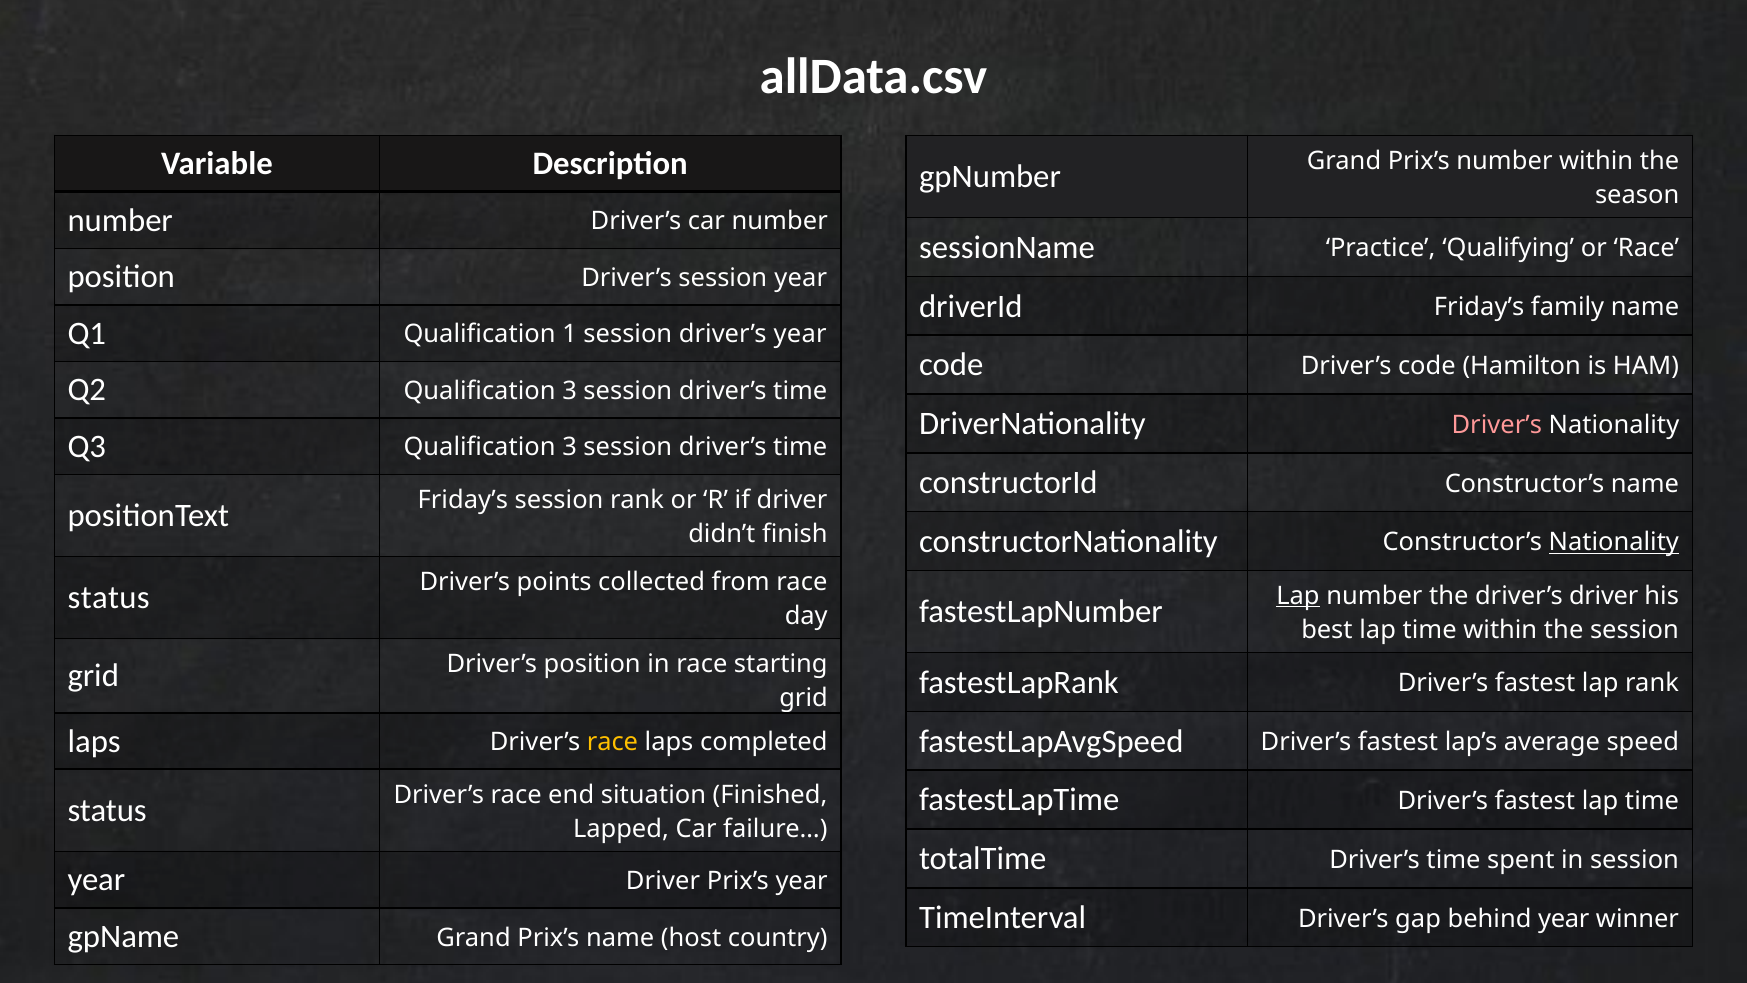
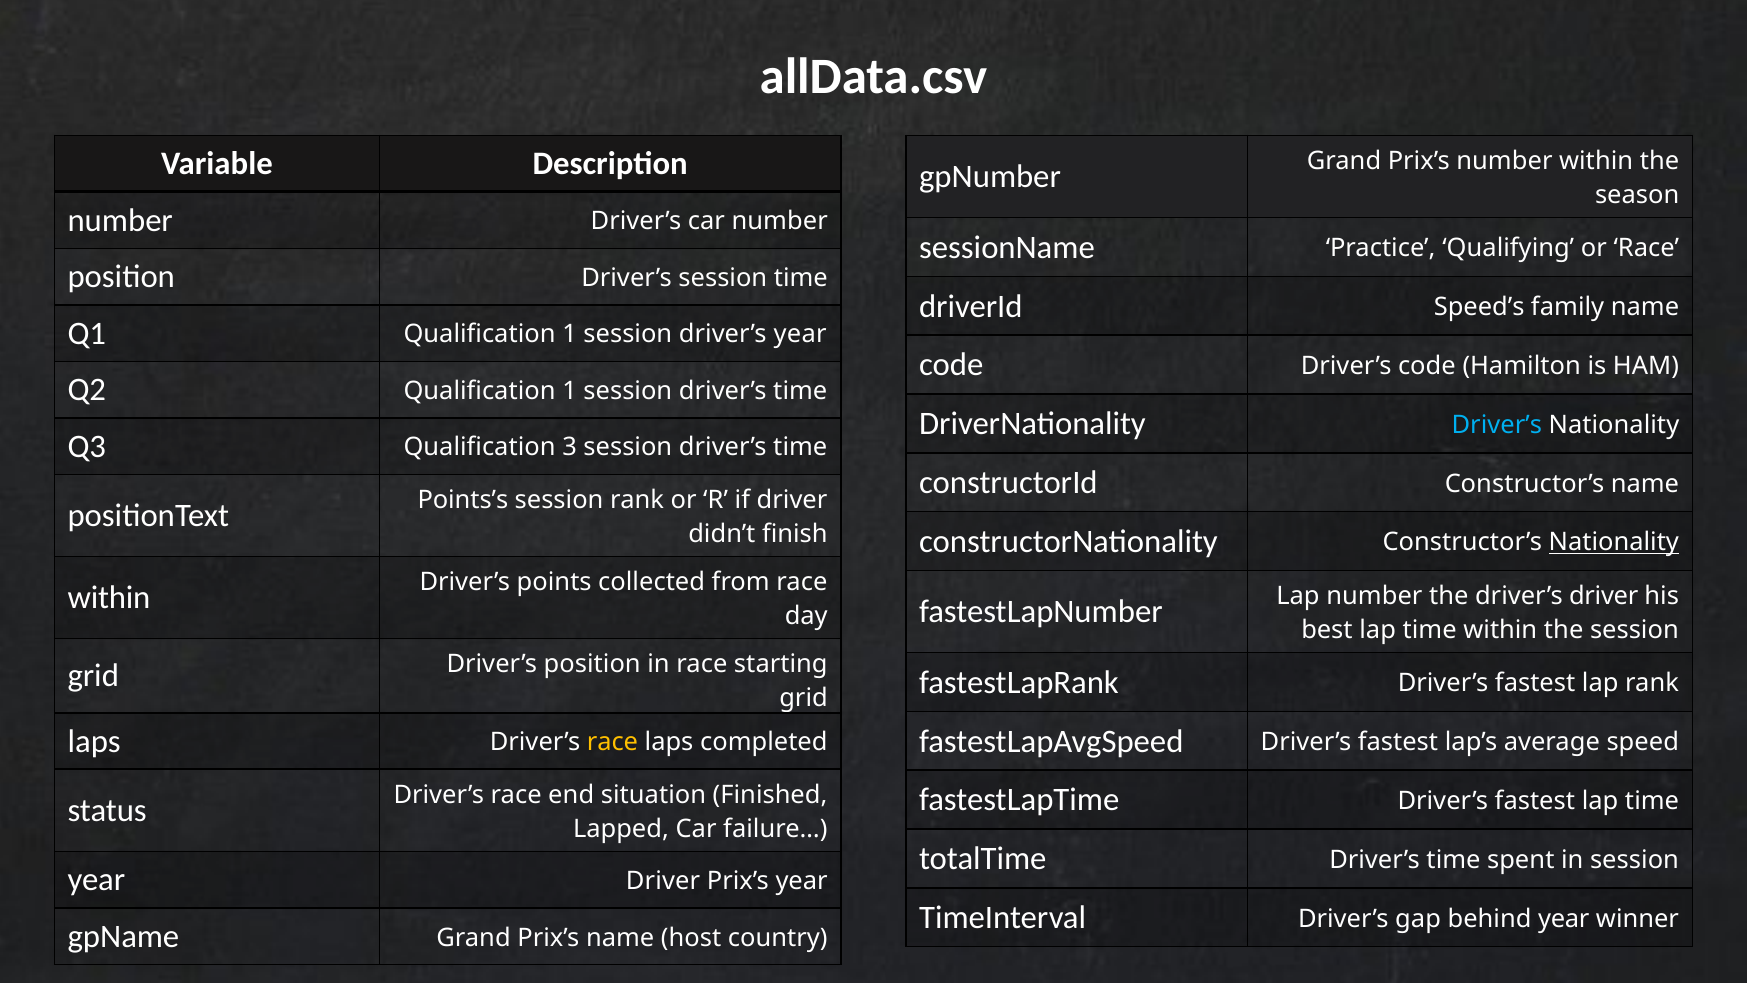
session year: year -> time
driverId Friday’s: Friday’s -> Speed’s
Q2 Qualification 3: 3 -> 1
Driver’s at (1497, 425) colour: pink -> light blue
positionText Friday’s: Friday’s -> Points’s
status at (109, 598): status -> within
Lap at (1298, 595) underline: present -> none
